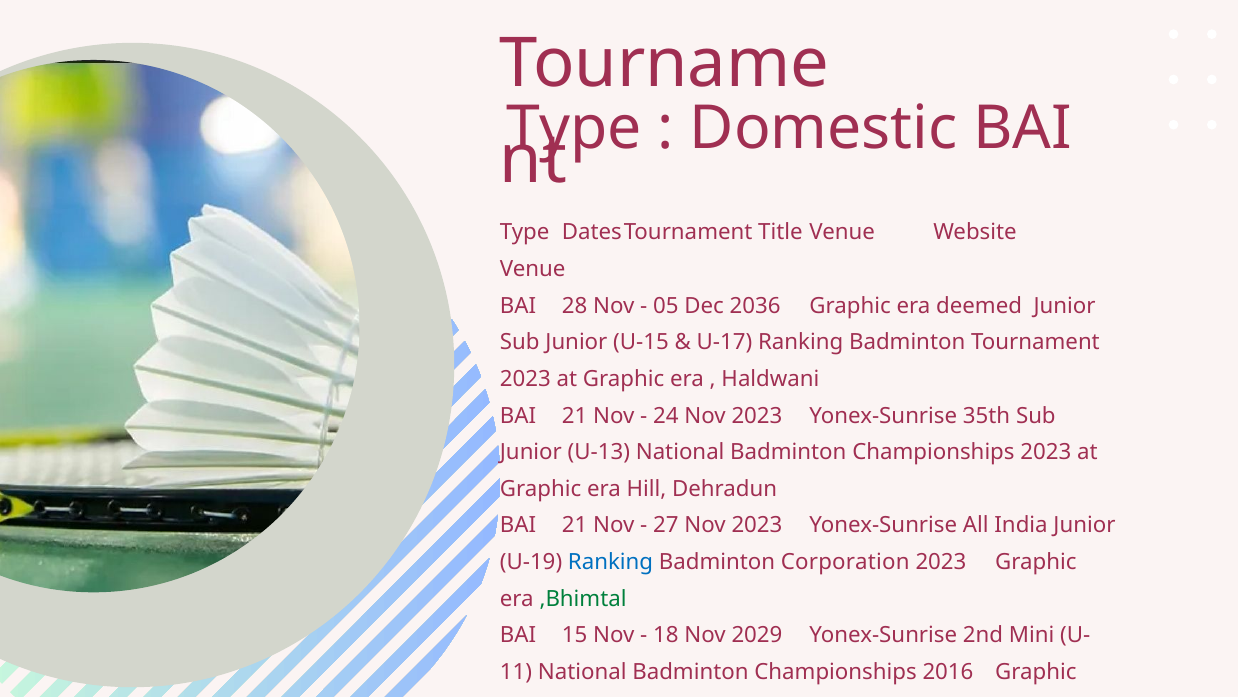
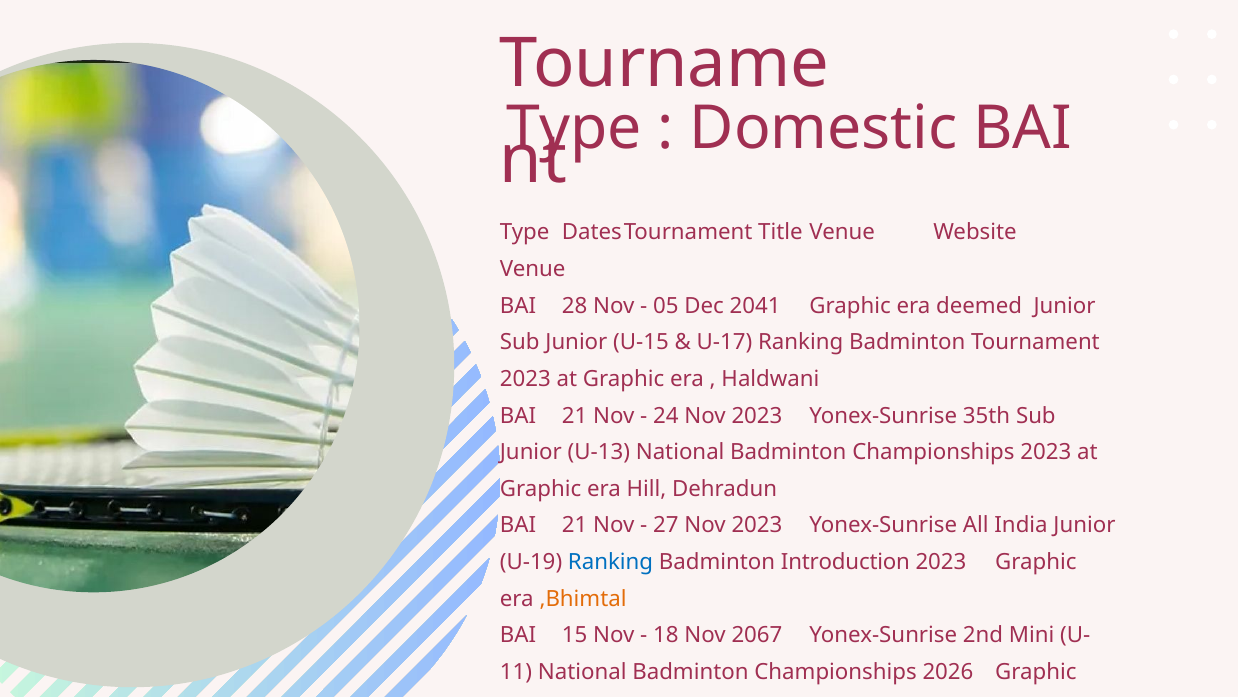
2036: 2036 -> 2041
Corporation: Corporation -> Introduction
,Bhimtal colour: green -> orange
2029: 2029 -> 2067
2016: 2016 -> 2026
